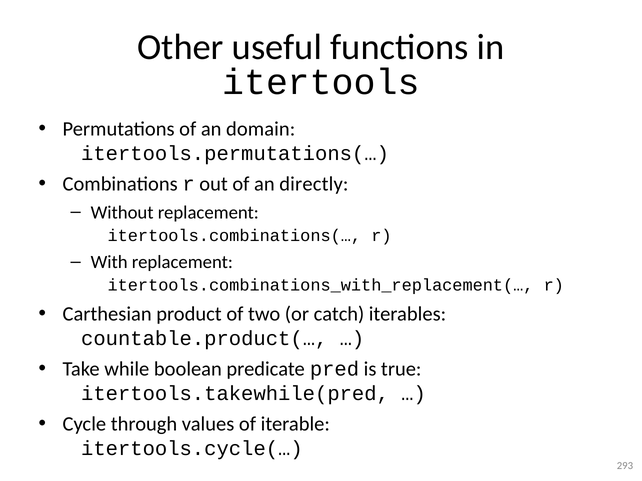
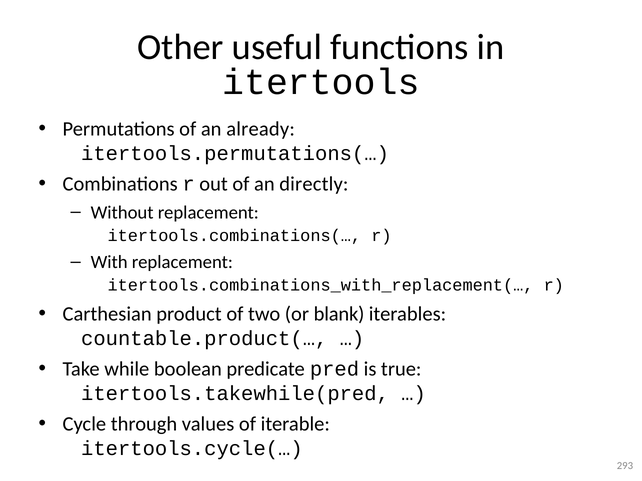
domain: domain -> already
catch: catch -> blank
